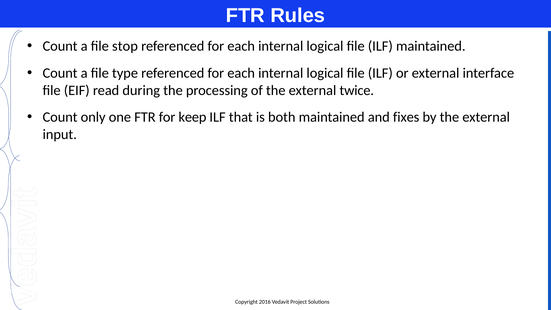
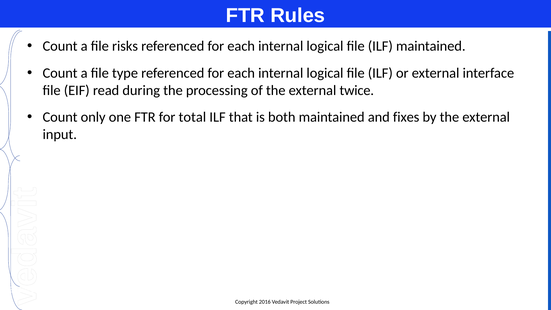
stop: stop -> risks
keep: keep -> total
